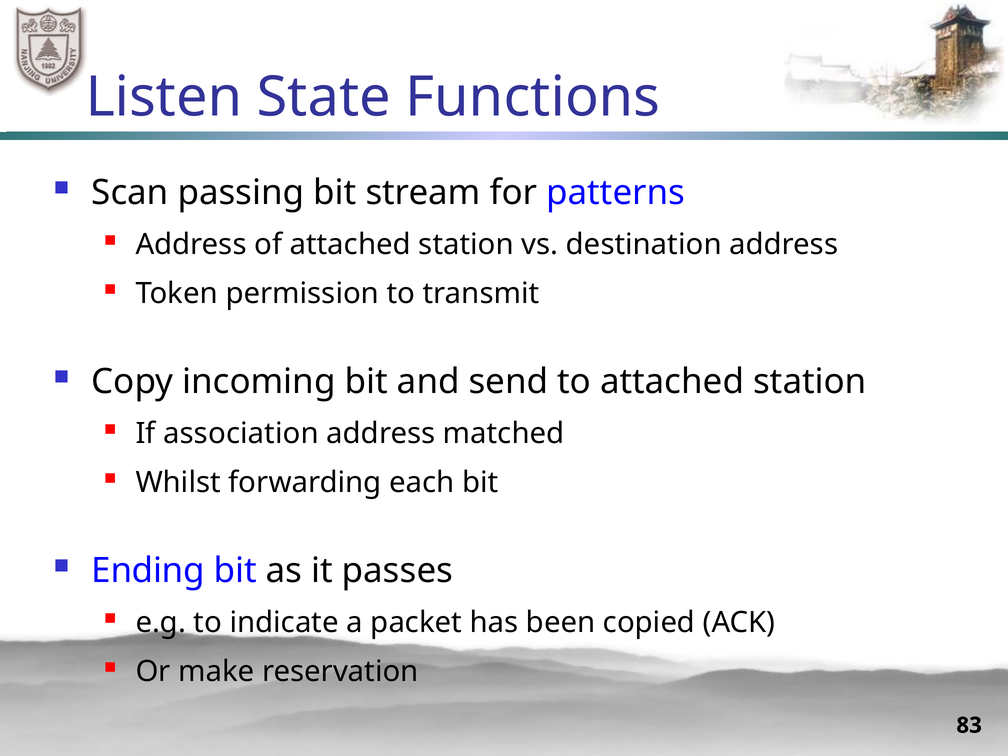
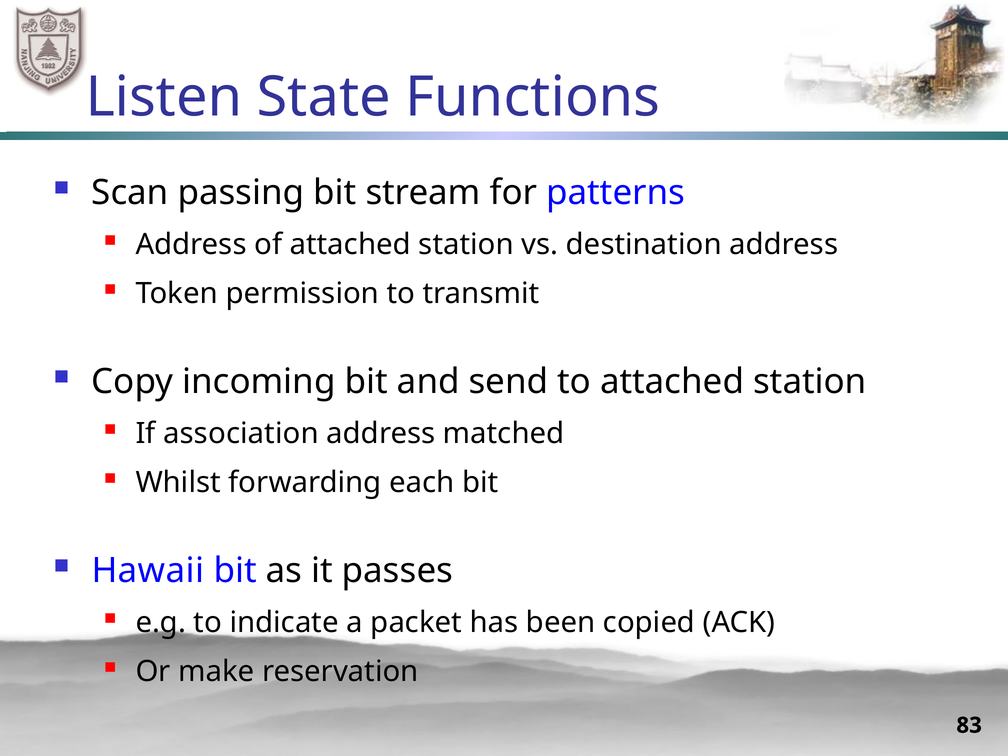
Ending: Ending -> Hawaii
